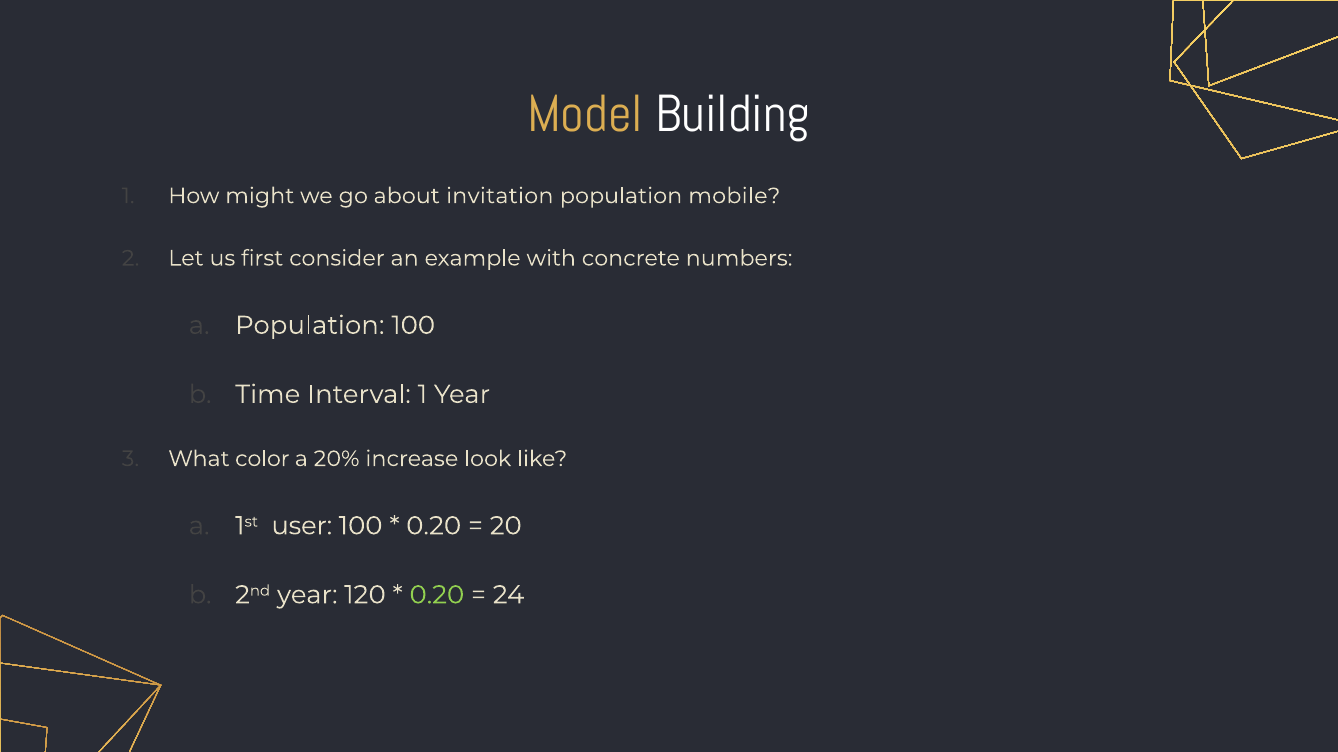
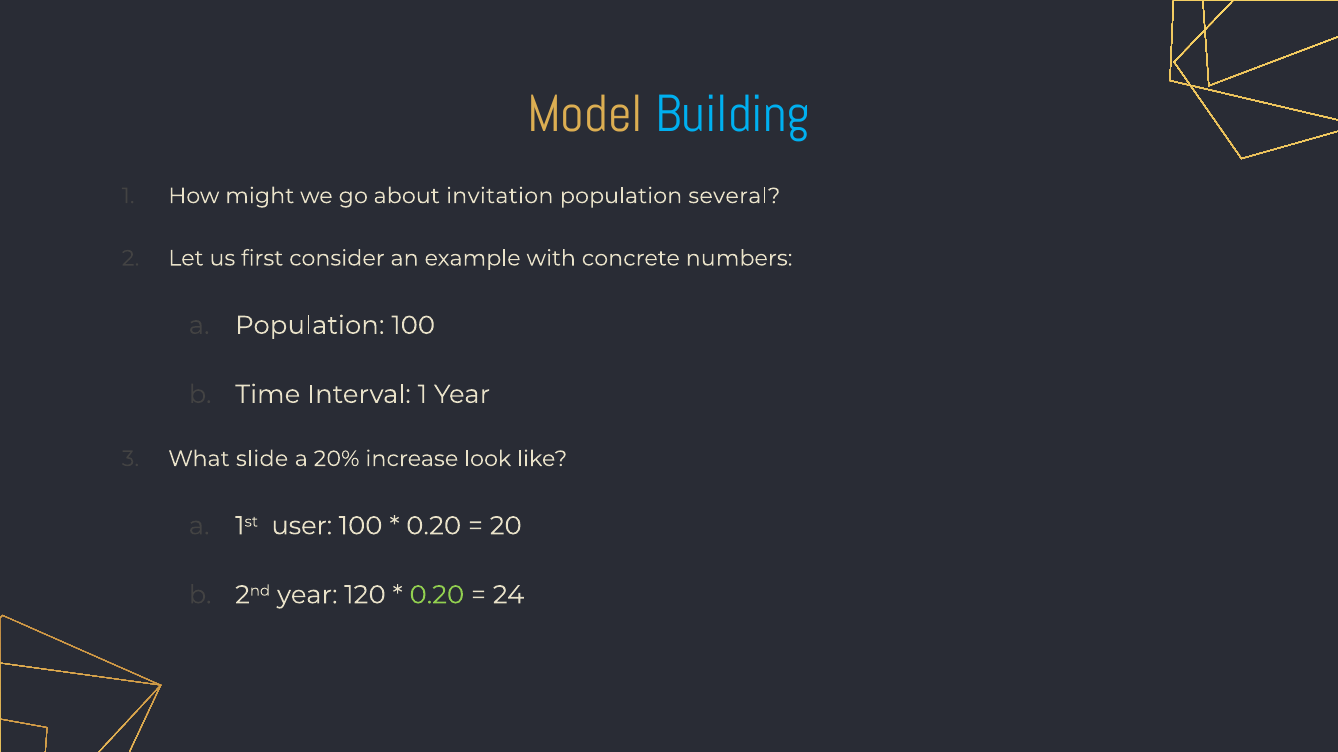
Building colour: white -> light blue
mobile: mobile -> several
color: color -> slide
